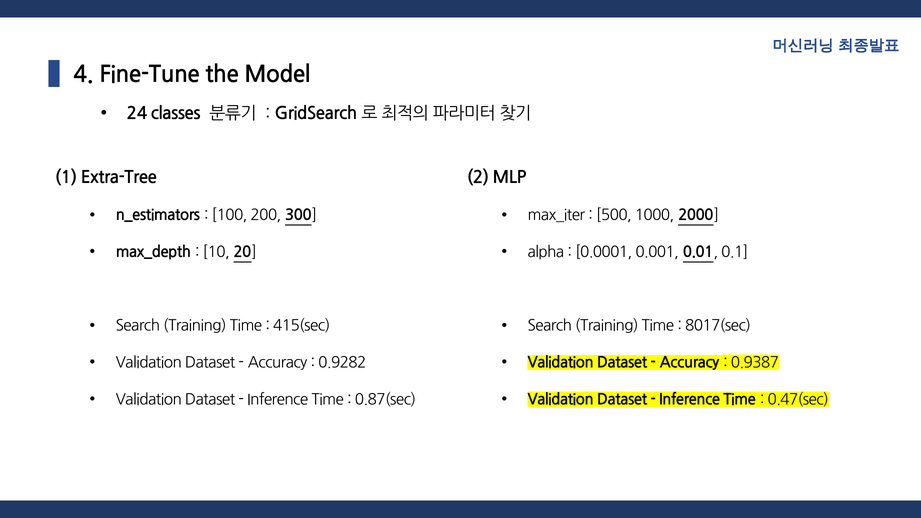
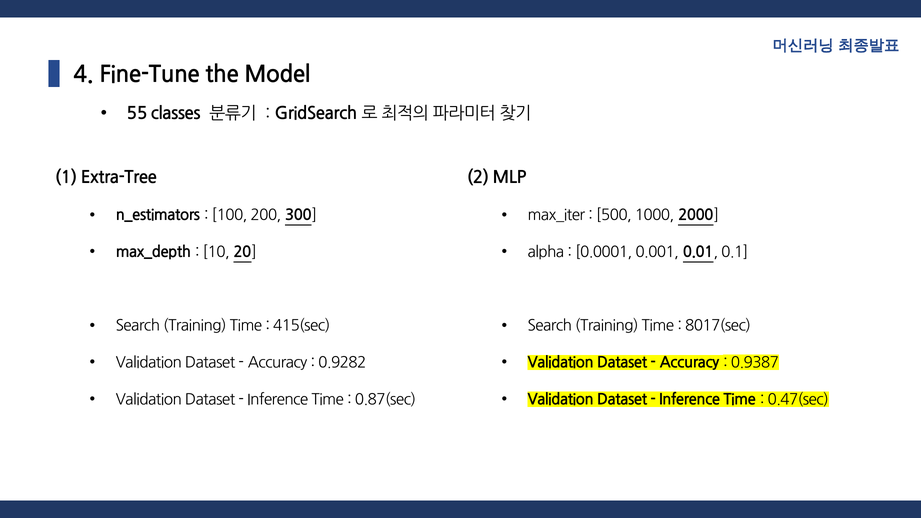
24: 24 -> 55
